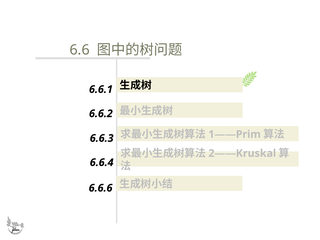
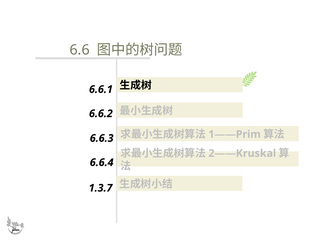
6.6.6: 6.6.6 -> 1.3.7
